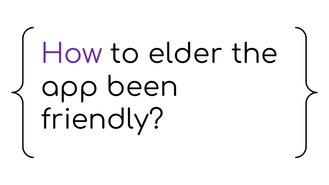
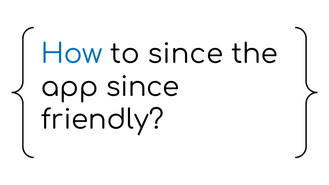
How colour: purple -> blue
to elder: elder -> since
app been: been -> since
